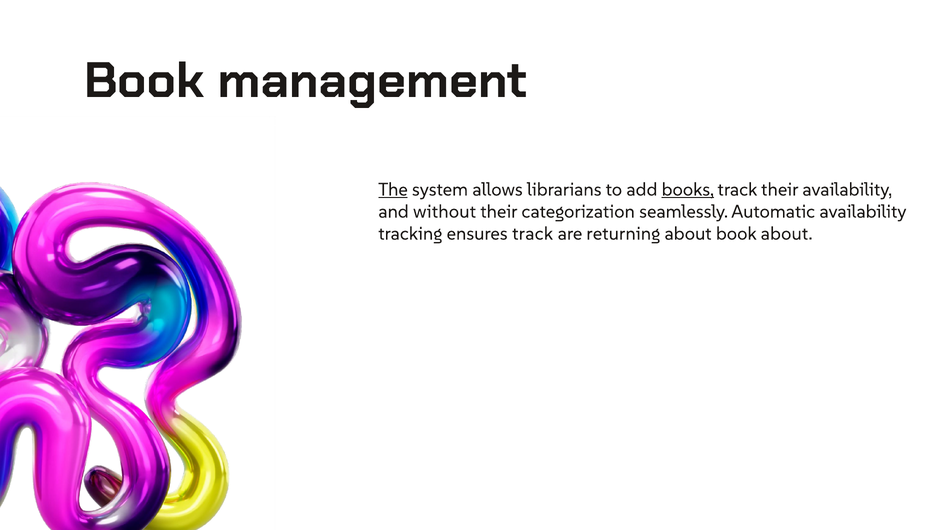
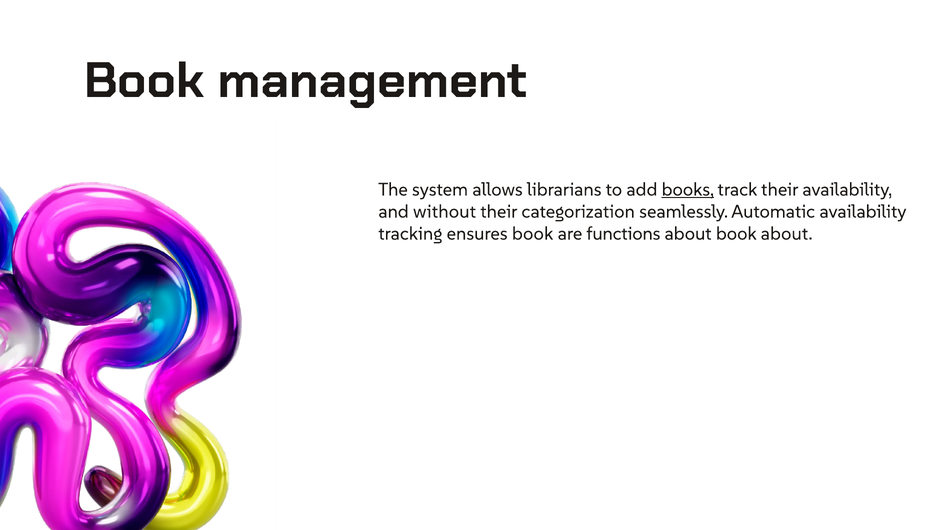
The underline: present -> none
ensures track: track -> book
returning: returning -> functions
